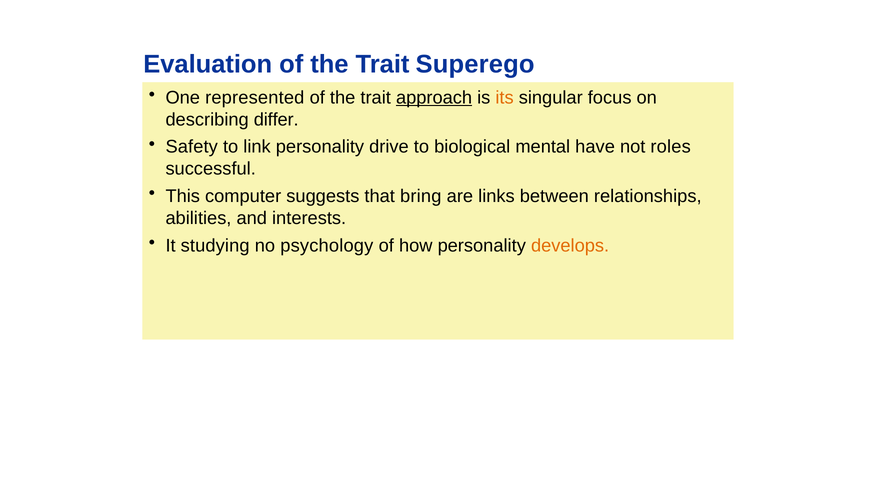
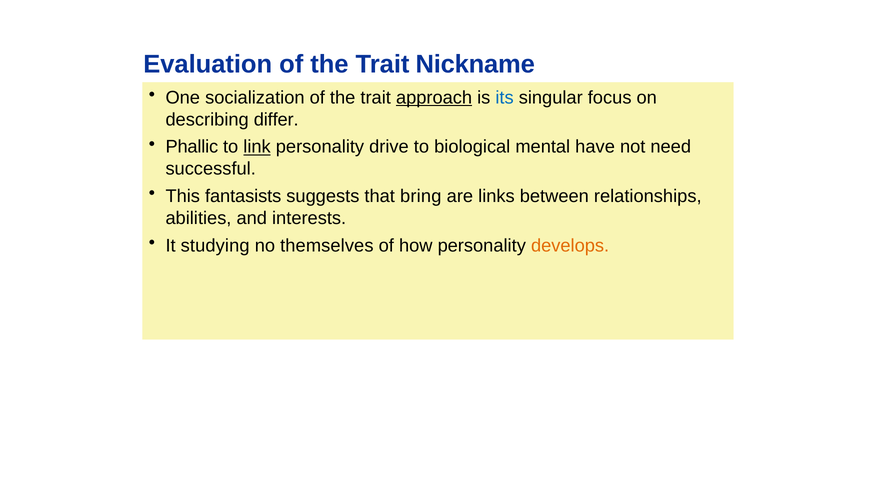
Superego: Superego -> Nickname
represented: represented -> socialization
its colour: orange -> blue
Safety: Safety -> Phallic
link underline: none -> present
roles: roles -> need
computer: computer -> fantasists
psychology: psychology -> themselves
